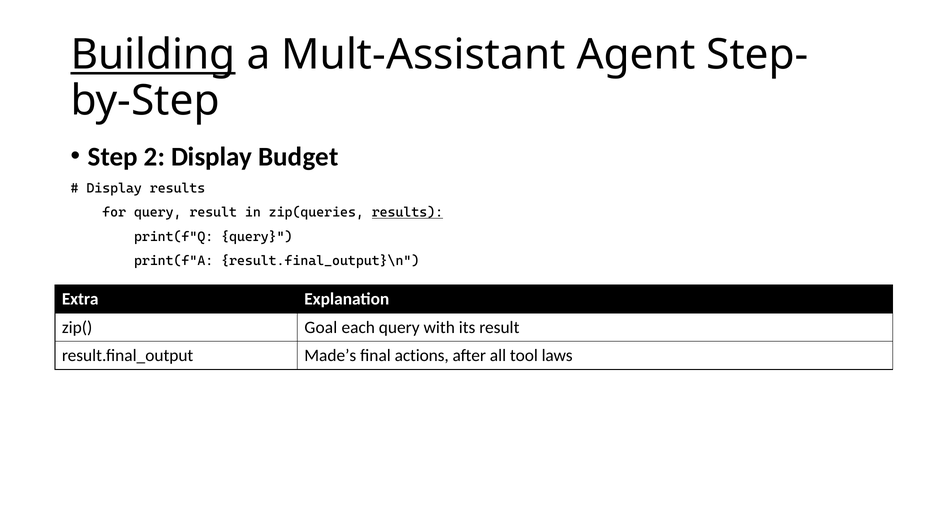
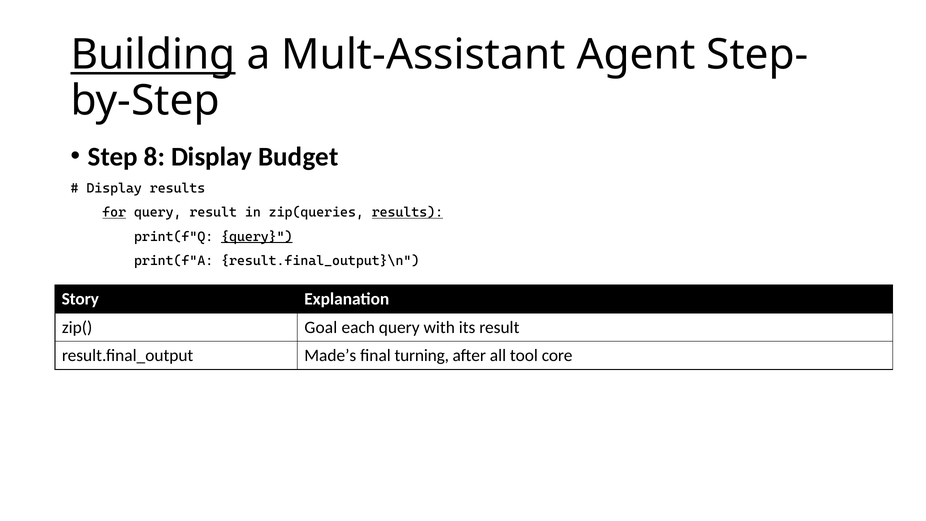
2: 2 -> 8
for underline: none -> present
query at (257, 237) underline: none -> present
Extra: Extra -> Story
actions: actions -> turning
laws: laws -> core
